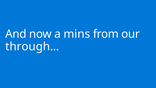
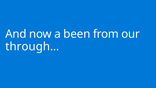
mins: mins -> been
